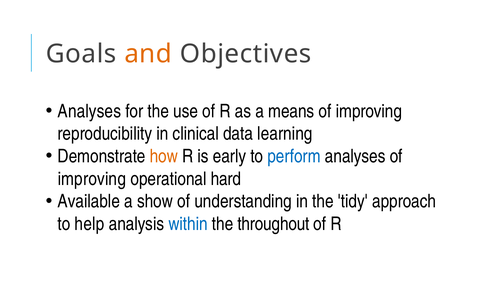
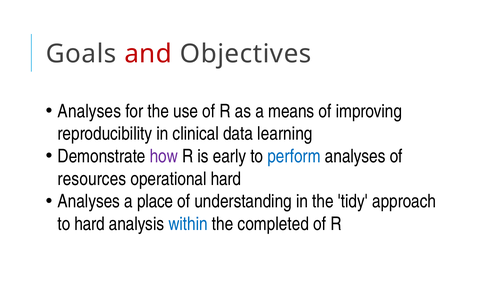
and colour: orange -> red
how colour: orange -> purple
improving at (92, 179): improving -> resources
Available at (89, 201): Available -> Analyses
show: show -> place
to help: help -> hard
throughout: throughout -> completed
